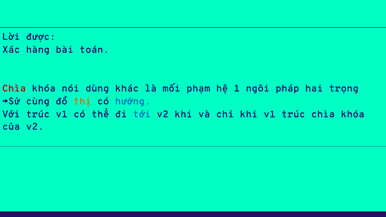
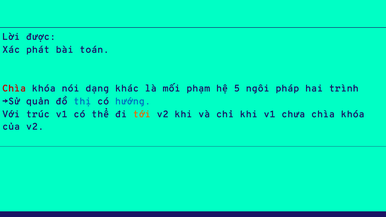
hàng: hàng -> phát
dùng: dùng -> dạng
1: 1 -> 5
trọng: trọng -> trình
cùng: cùng -> quản
thị colour: orange -> blue
tới colour: blue -> orange
v1 trúc: trúc -> chưa
